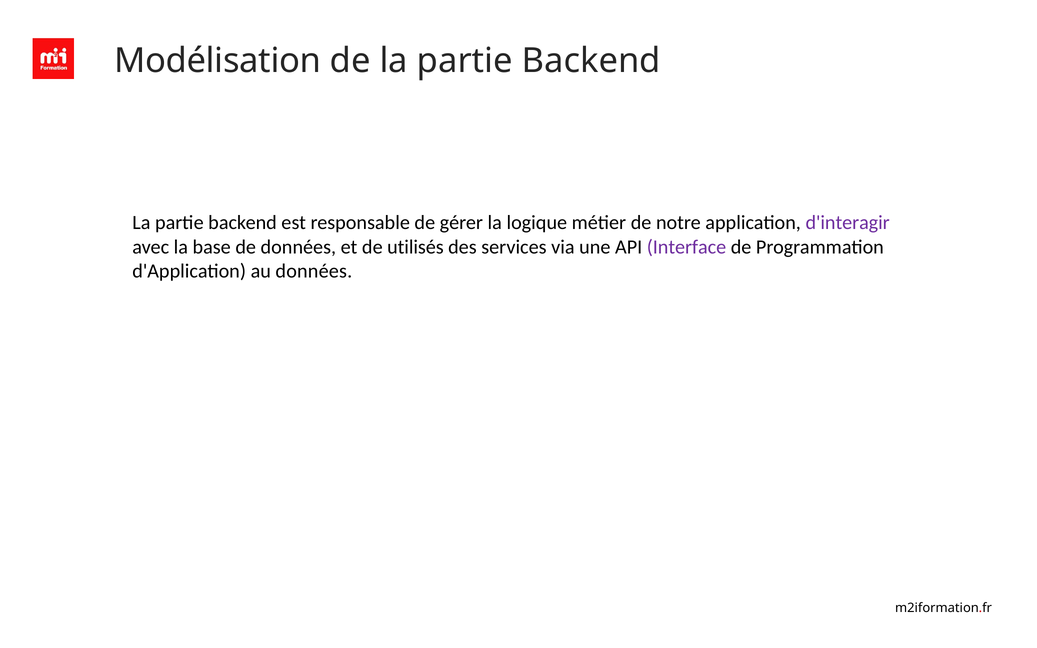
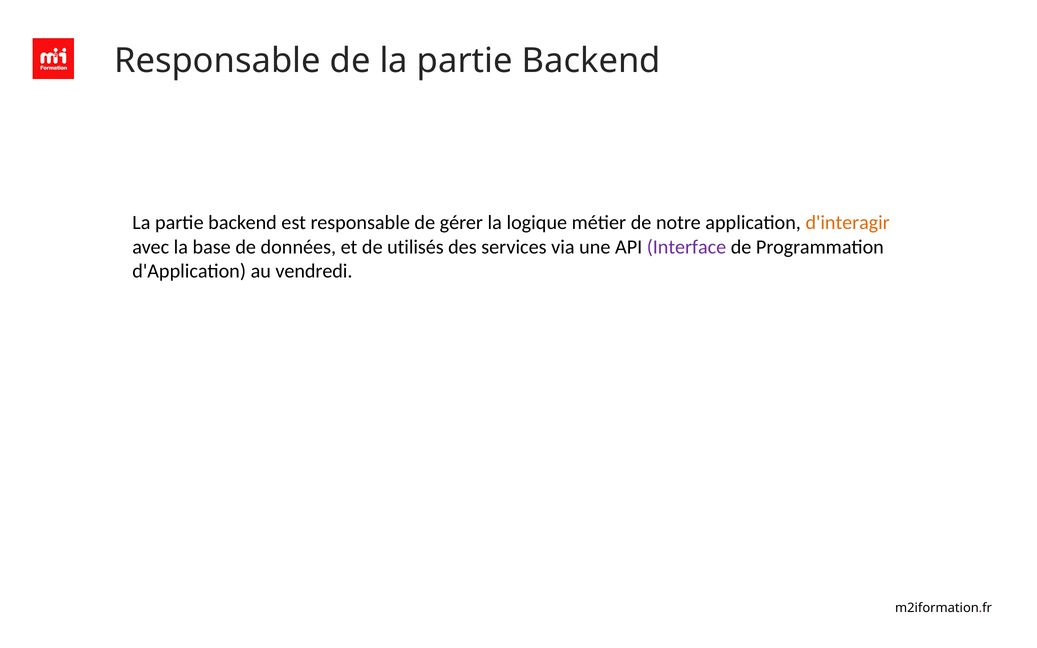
Modélisation at (218, 61): Modélisation -> Responsable
d'interagir colour: purple -> orange
au données: données -> vendredi
